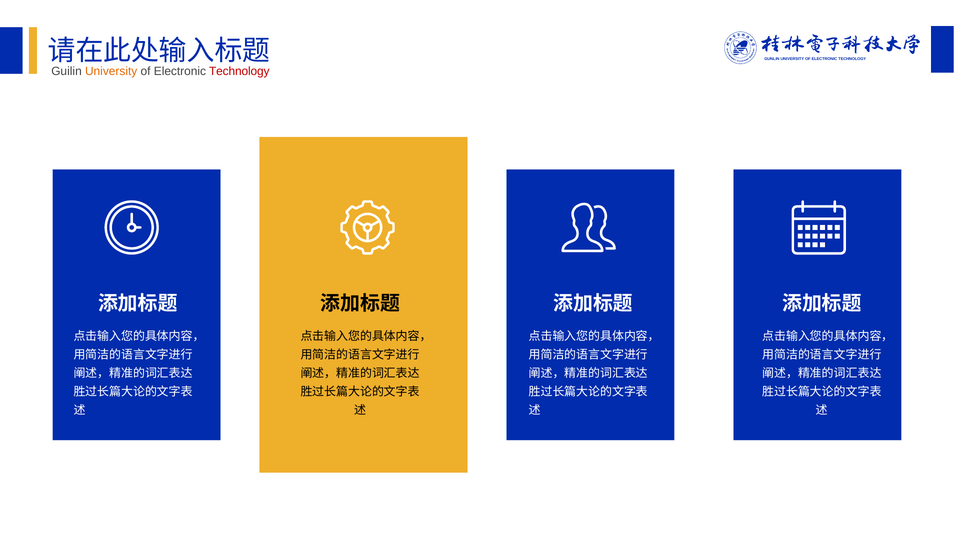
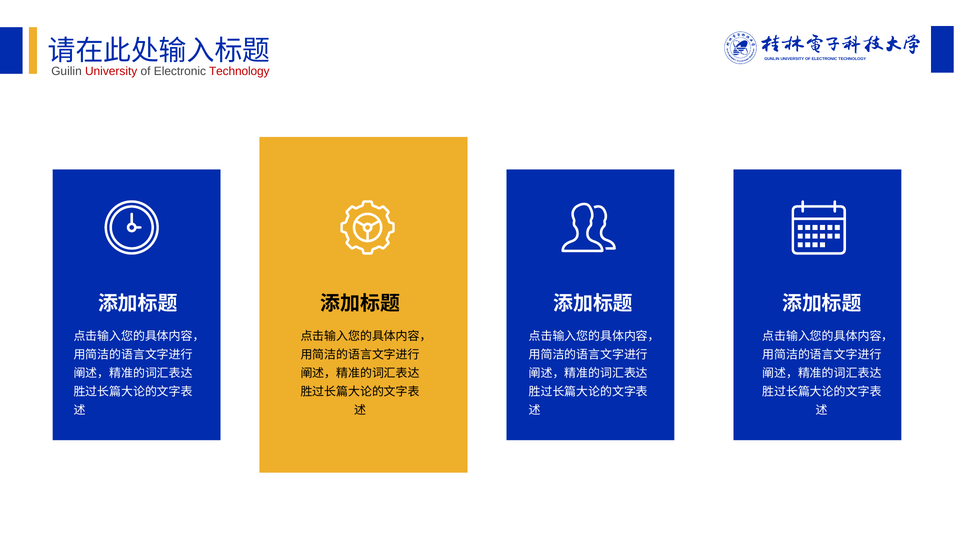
University at (111, 71) colour: orange -> red
